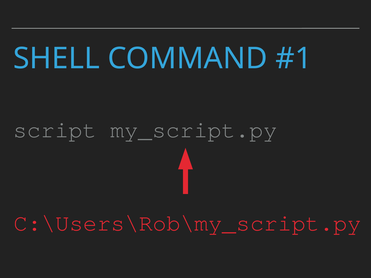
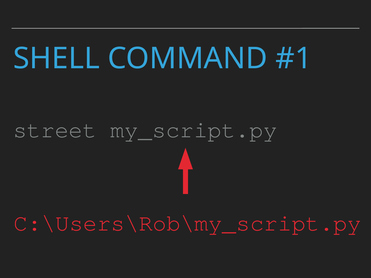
script: script -> street
